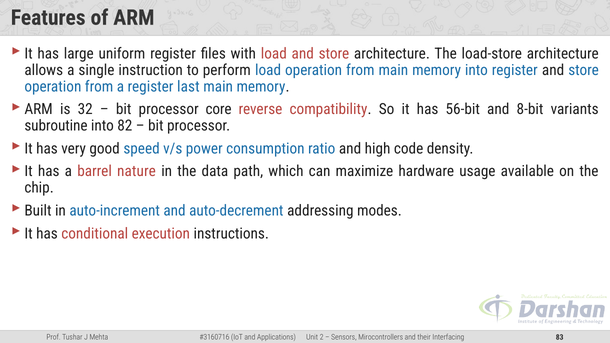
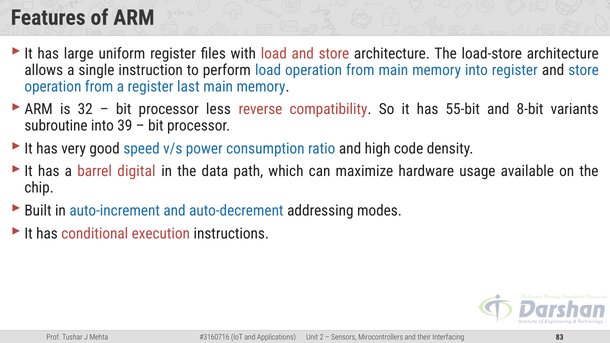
core: core -> less
56-bit: 56-bit -> 55-bit
82: 82 -> 39
nature: nature -> digital
